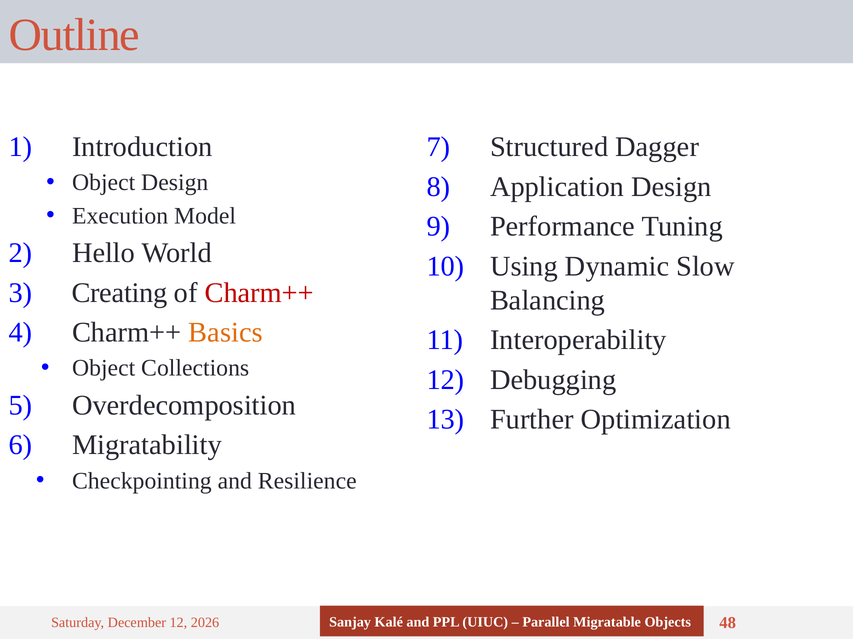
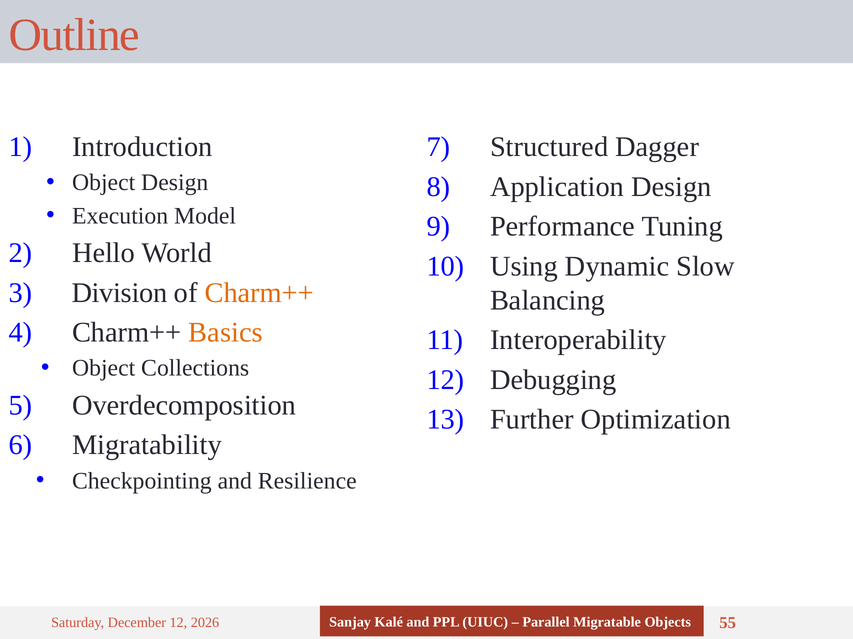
Creating: Creating -> Division
Charm++ at (259, 293) colour: red -> orange
48: 48 -> 55
